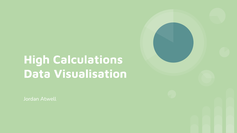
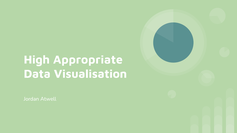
Calculations: Calculations -> Appropriate
